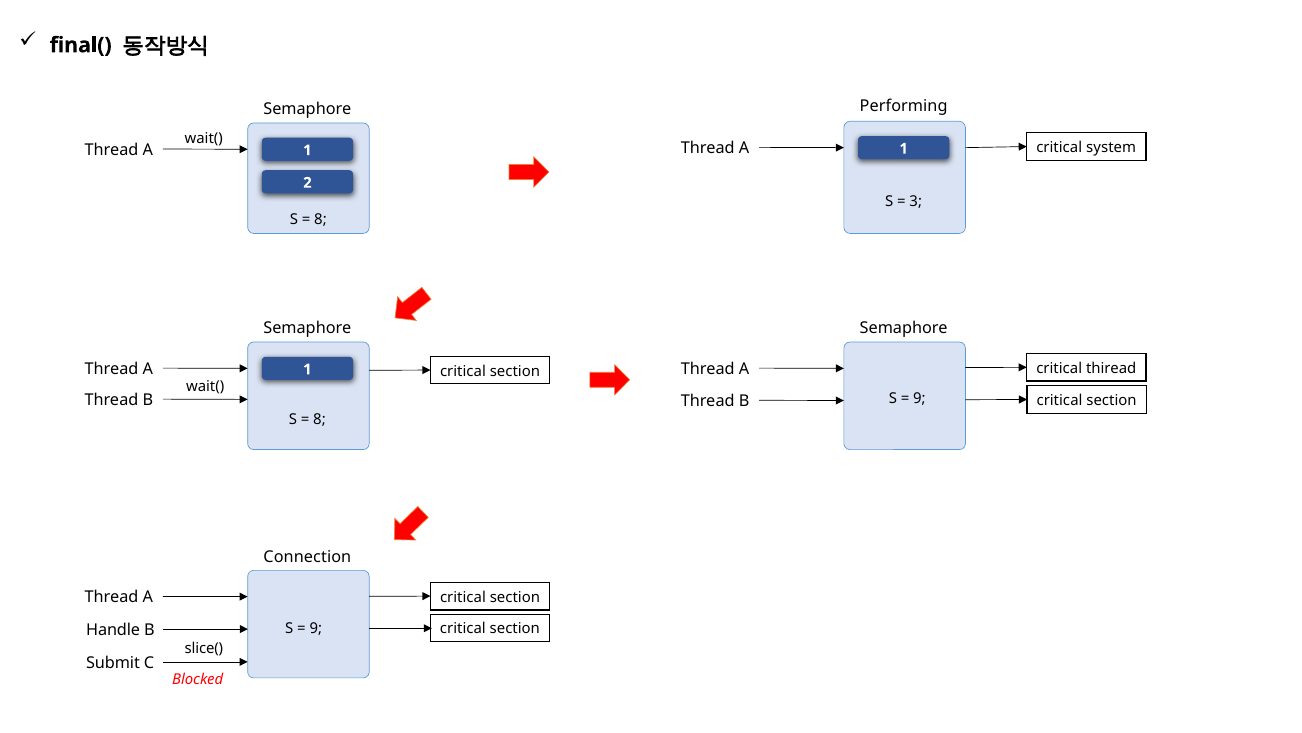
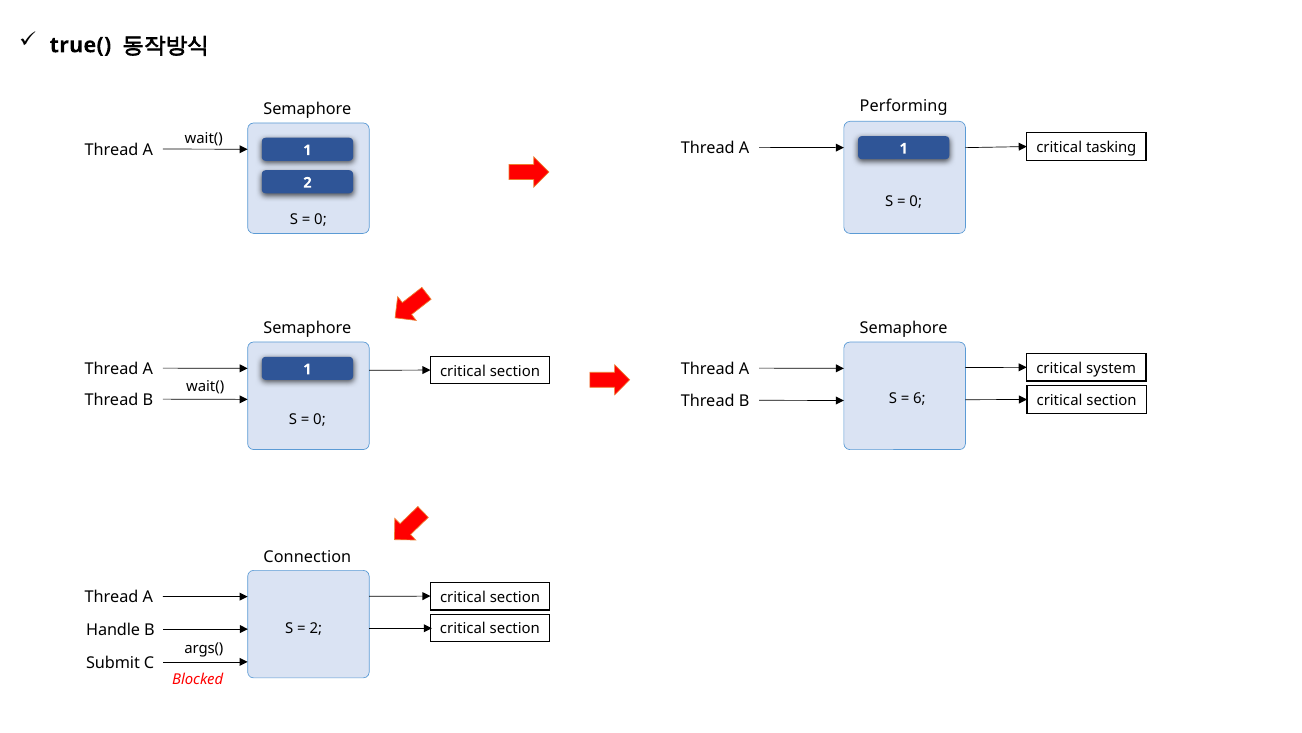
final(: final( -> true(
system: system -> tasking
3 at (916, 202): 3 -> 0
8 at (321, 219): 8 -> 0
thiread: thiread -> system
9 at (919, 399): 9 -> 6
8 at (320, 420): 8 -> 0
9 at (316, 628): 9 -> 2
slice(: slice( -> args(
